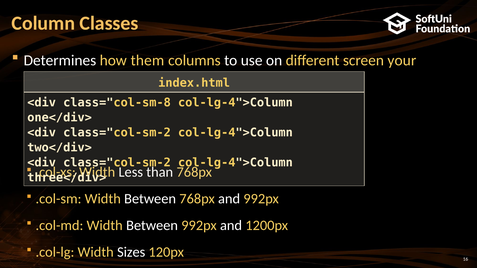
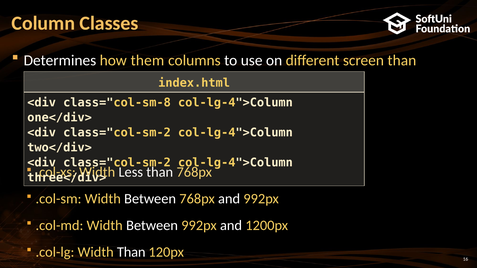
screen your: your -> than
Width Sizes: Sizes -> Than
